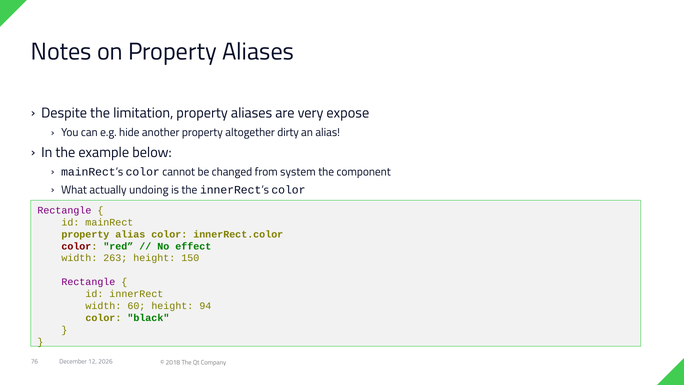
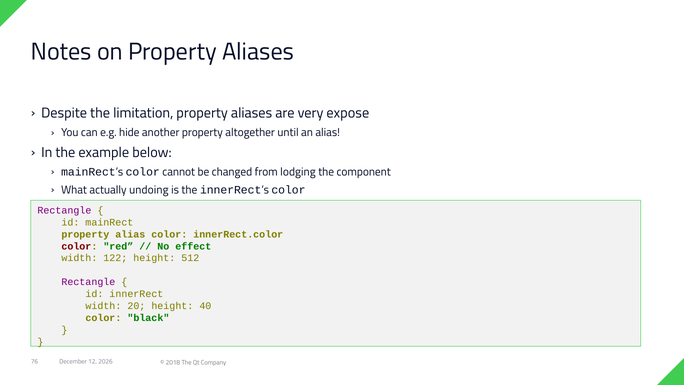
dirty: dirty -> until
system: system -> lodging
263: 263 -> 122
150: 150 -> 512
60: 60 -> 20
94: 94 -> 40
